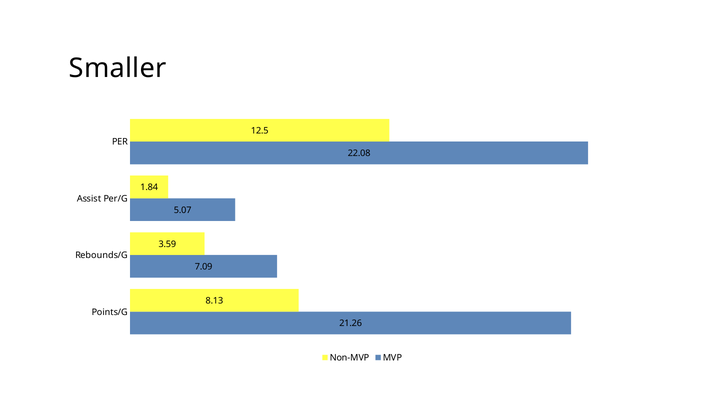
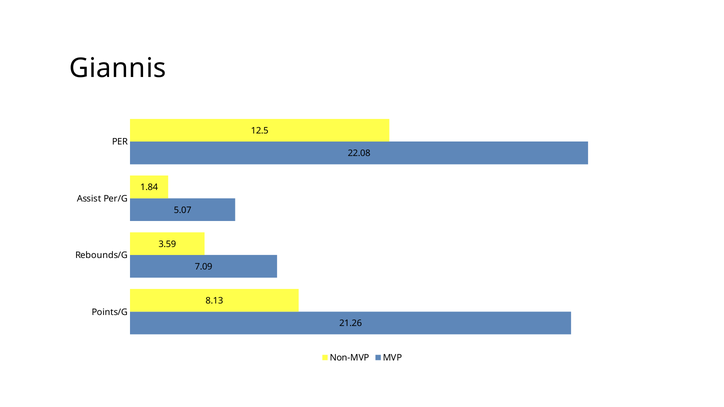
Smaller: Smaller -> Giannis
